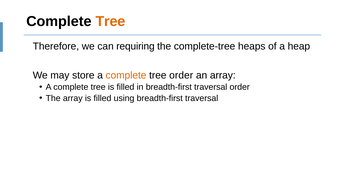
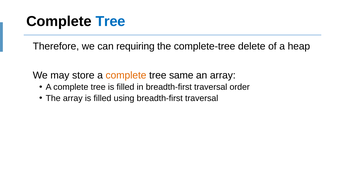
Tree at (111, 22) colour: orange -> blue
heaps: heaps -> delete
tree order: order -> same
